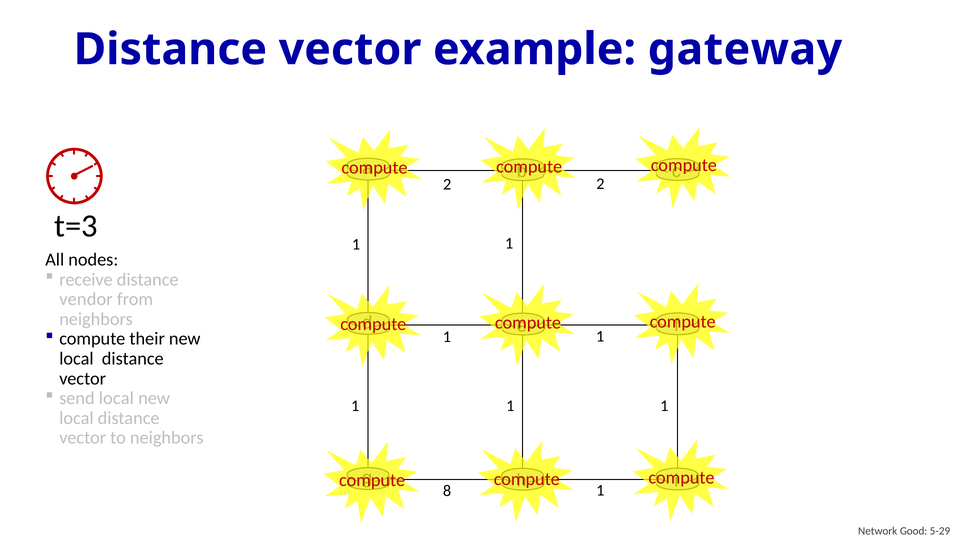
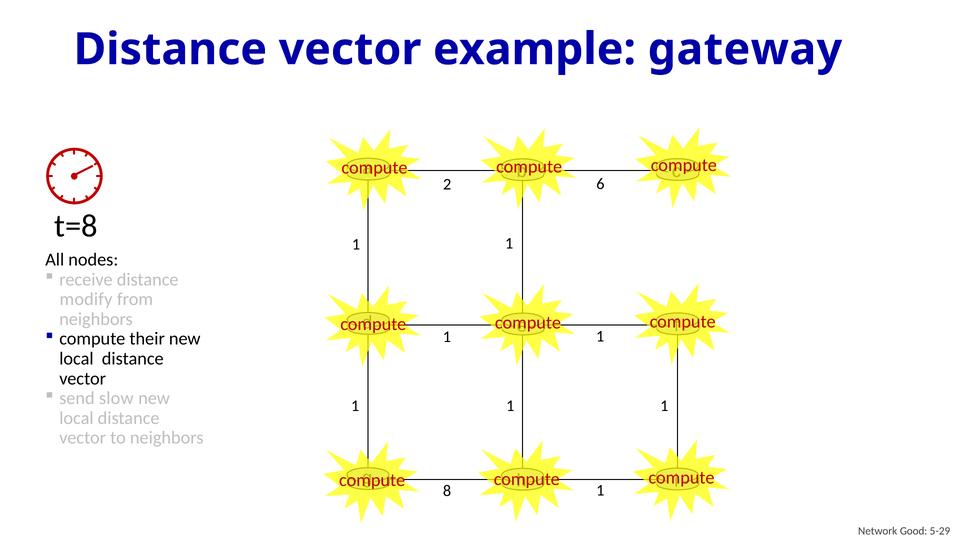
2 2: 2 -> 6
t=3: t=3 -> t=8
vendor: vendor -> modify
send local: local -> slow
